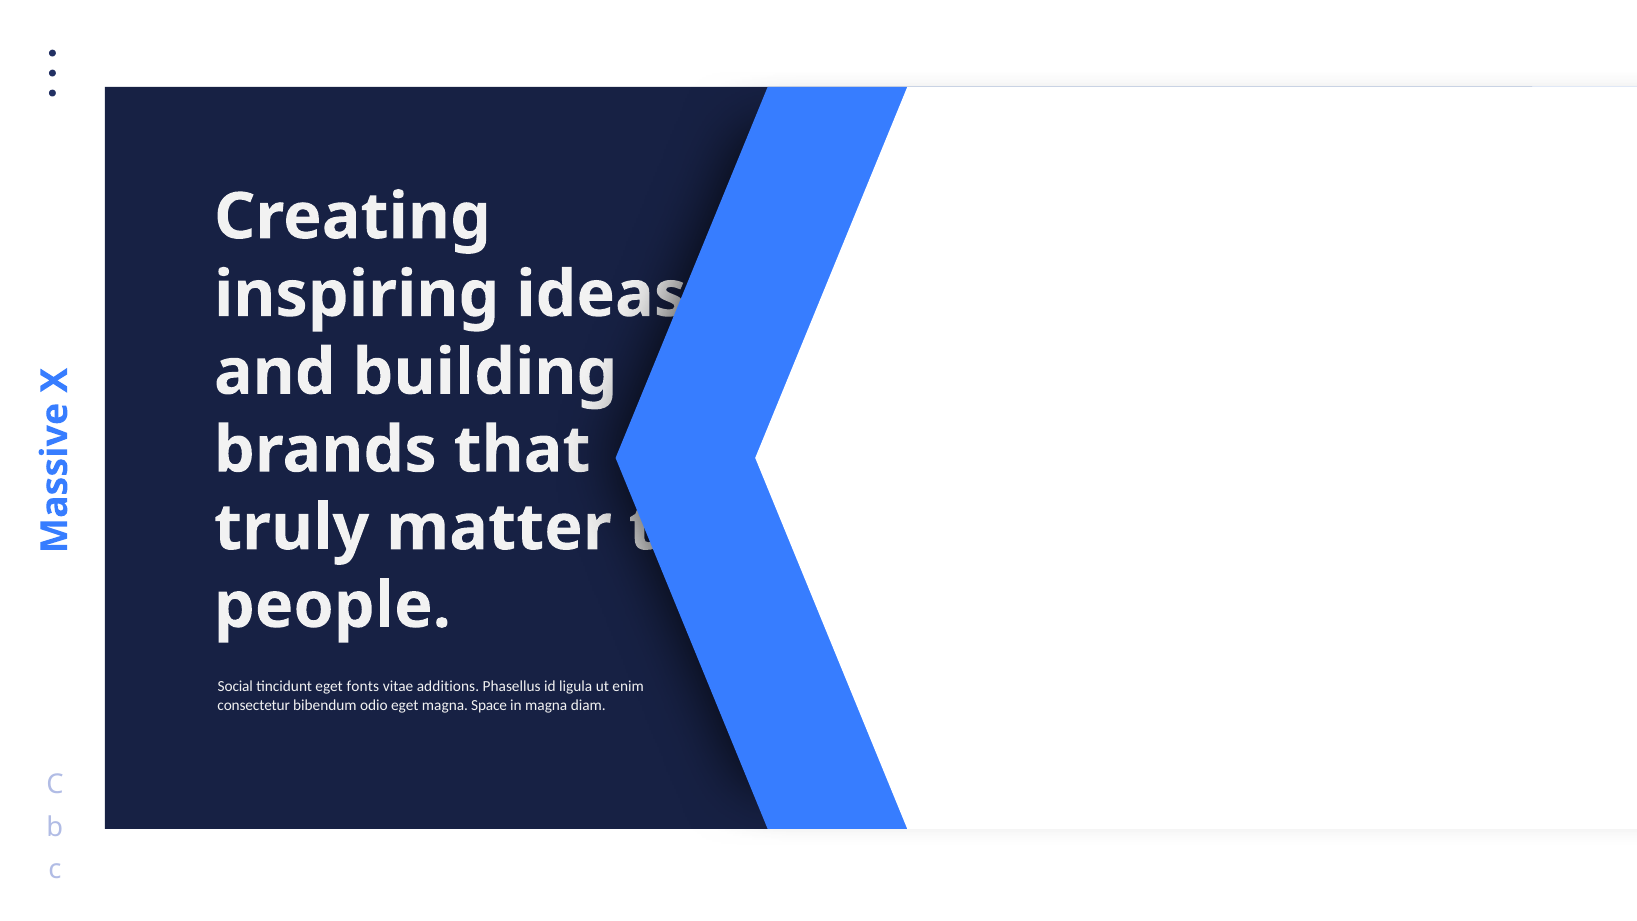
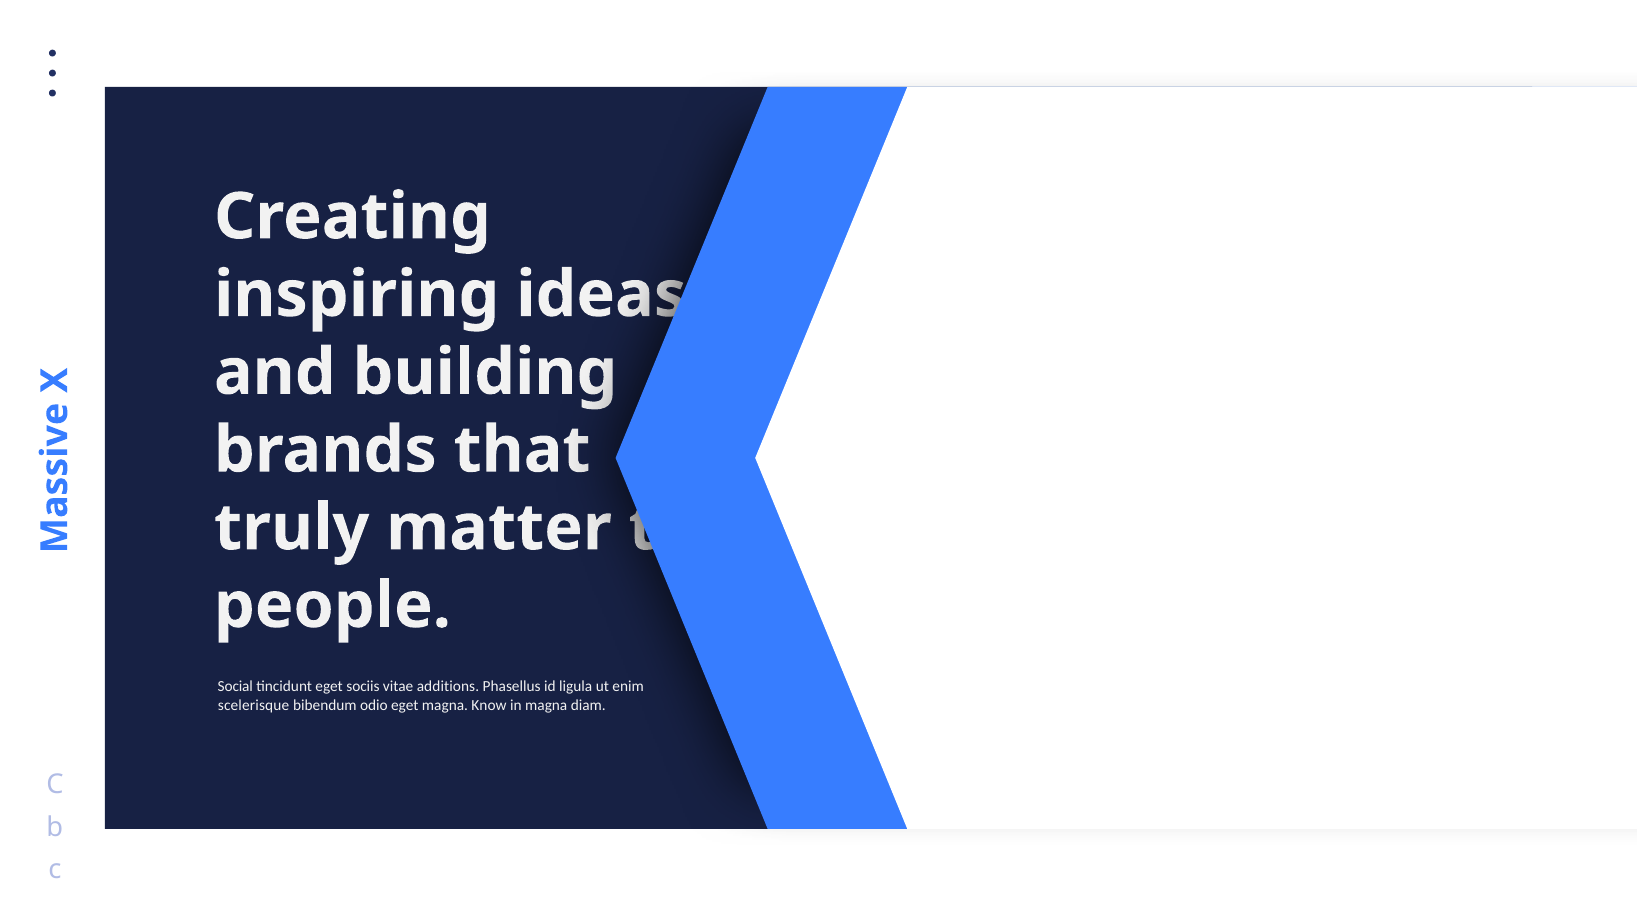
fonts: fonts -> sociis
consectetur: consectetur -> scelerisque
Space: Space -> Know
